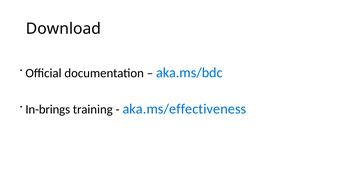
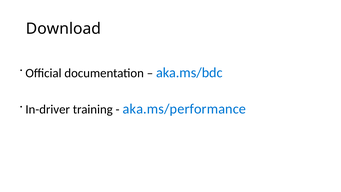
In-brings: In-brings -> In-driver
aka.ms/effectiveness: aka.ms/effectiveness -> aka.ms/performance
